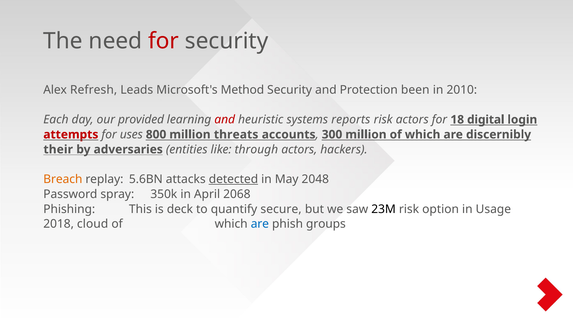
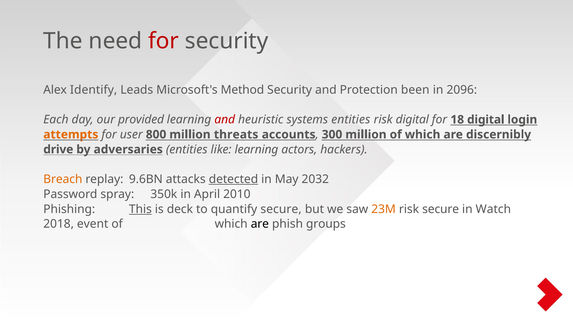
Refresh: Refresh -> Identify
2010: 2010 -> 2096
systems reports: reports -> entities
risk actors: actors -> digital
attempts colour: red -> orange
uses: uses -> user
their: their -> drive
like through: through -> learning
5.6BN: 5.6BN -> 9.6BN
2048: 2048 -> 2032
2068: 2068 -> 2010
This underline: none -> present
23M colour: black -> orange
risk option: option -> secure
Usage: Usage -> Watch
cloud: cloud -> event
are at (260, 224) colour: blue -> black
